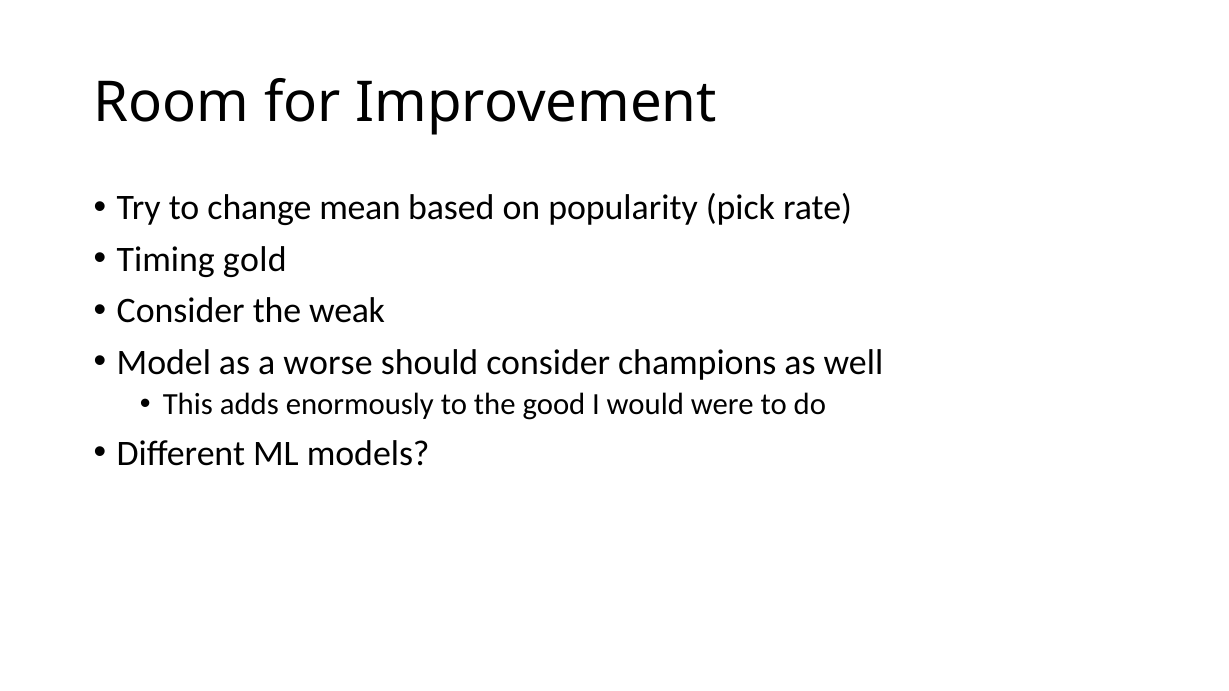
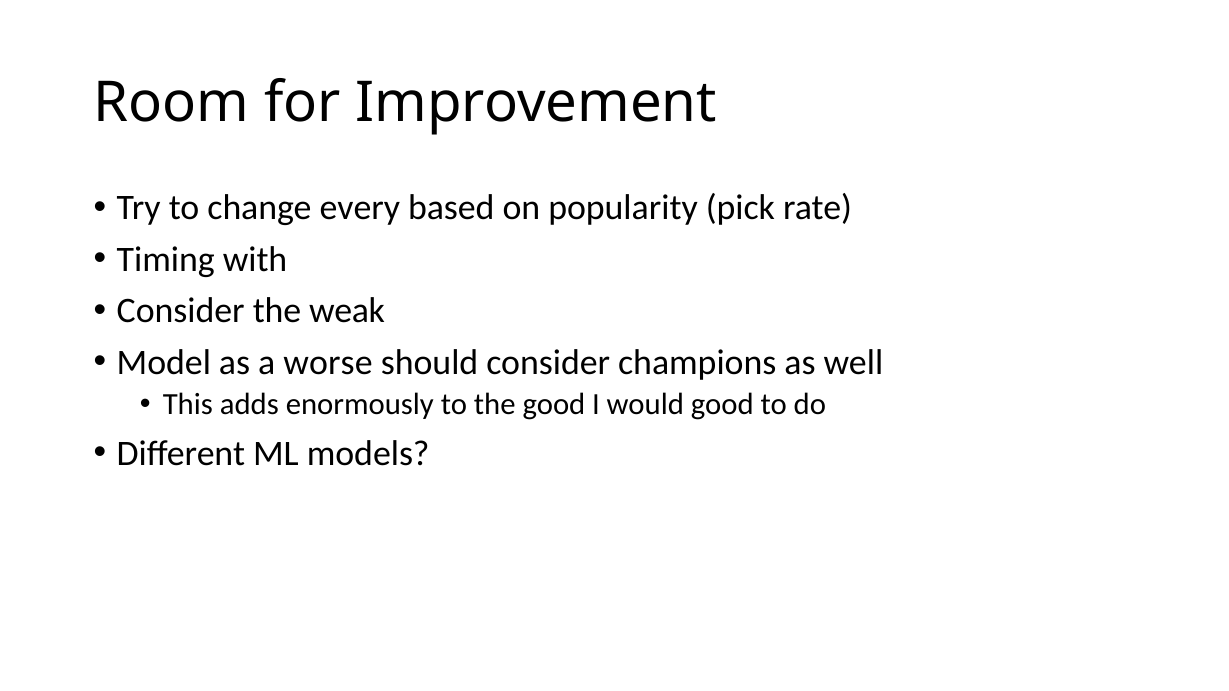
mean: mean -> every
gold: gold -> with
would were: were -> good
